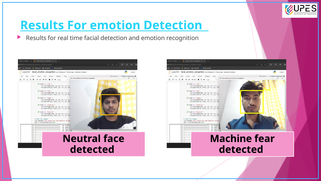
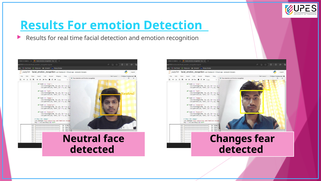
Machine: Machine -> Changes
